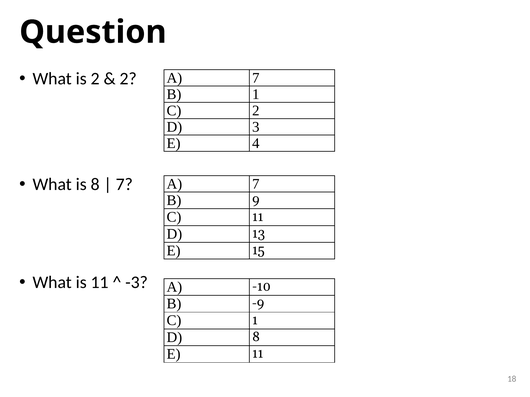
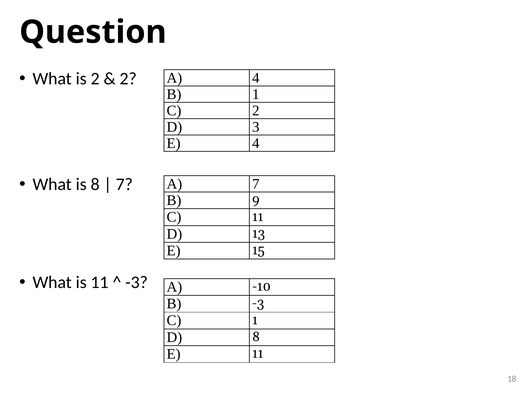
7 at (256, 78): 7 -> 4
B -9: -9 -> -3
